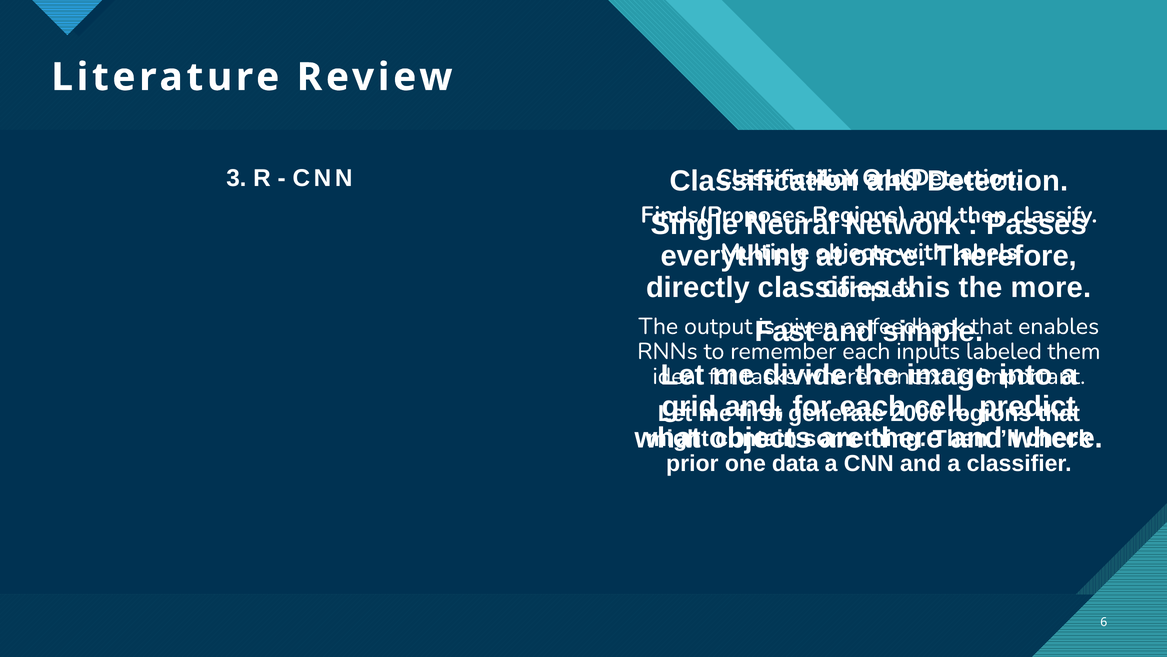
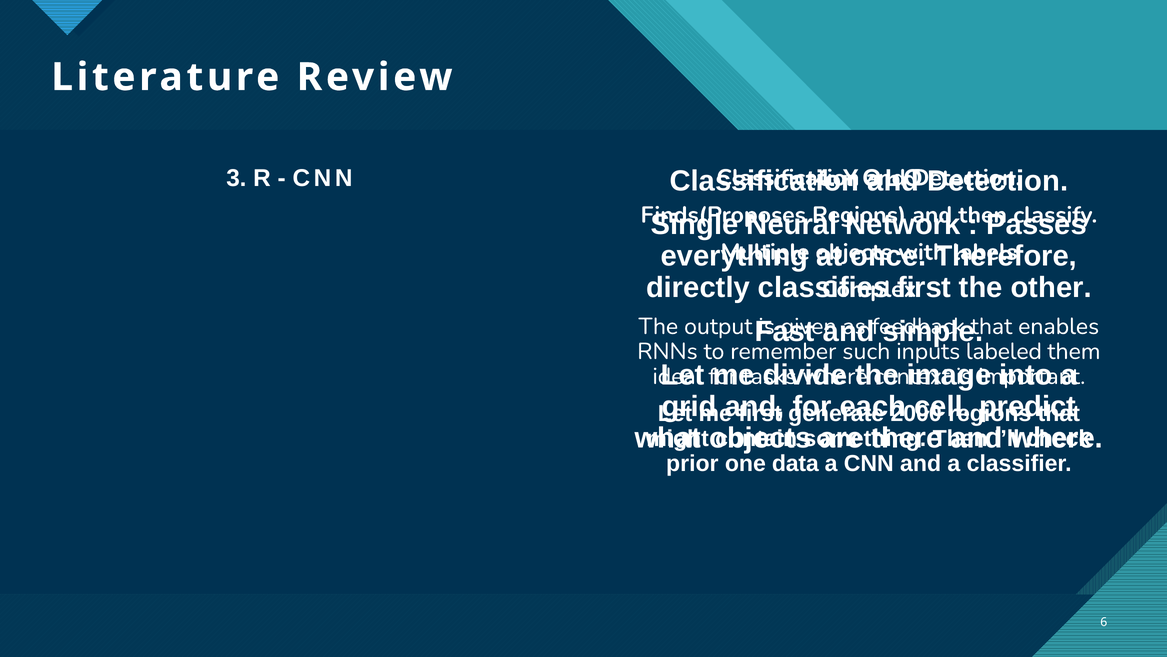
this at (924, 288): this -> first
more: more -> other
remember each: each -> such
